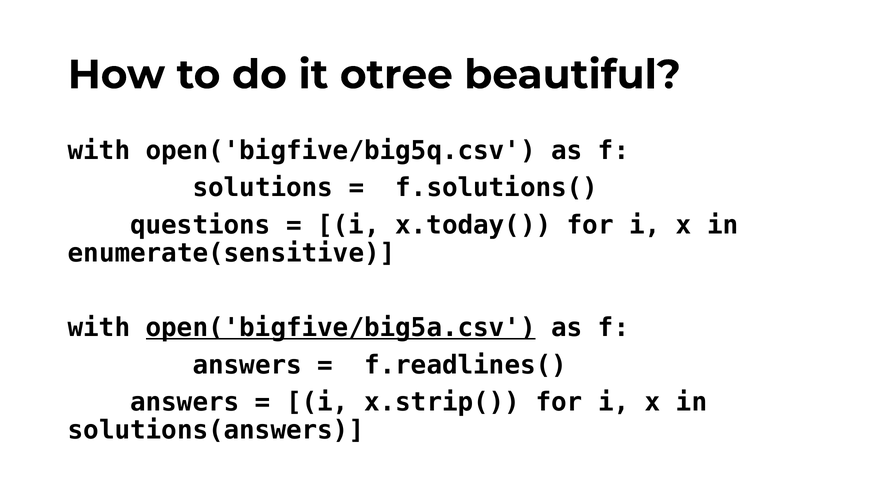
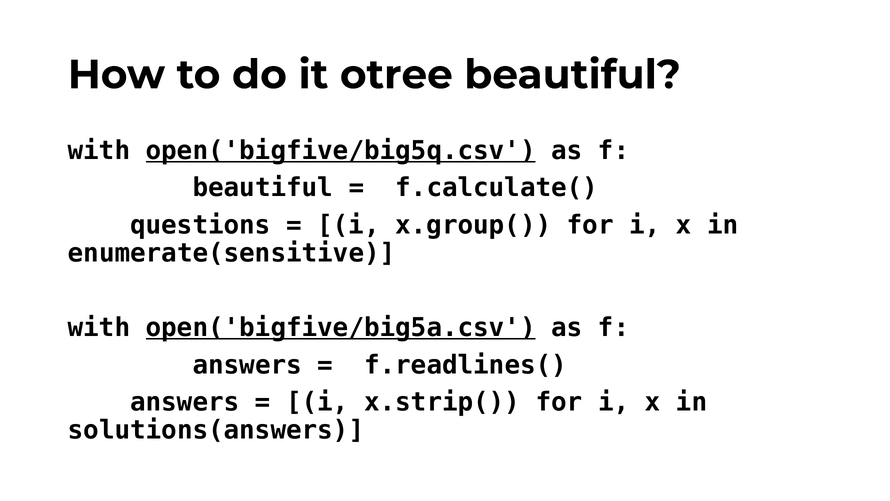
open('bigfive/big5q.csv underline: none -> present
solutions at (263, 188): solutions -> beautiful
f.solutions(: f.solutions( -> f.calculate(
x.today(: x.today( -> x.group(
